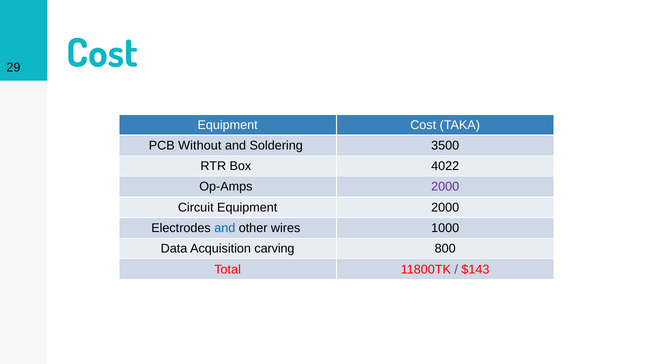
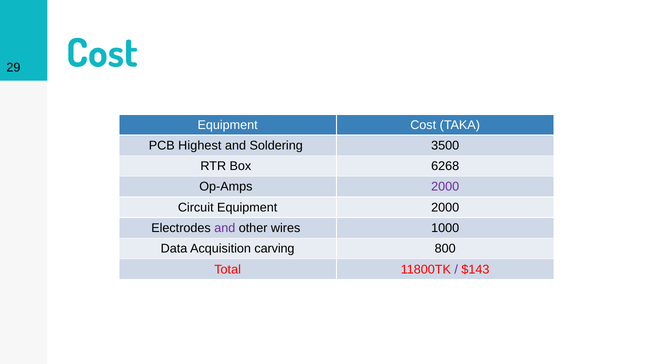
Without: Without -> Highest
4022: 4022 -> 6268
and at (225, 228) colour: blue -> purple
